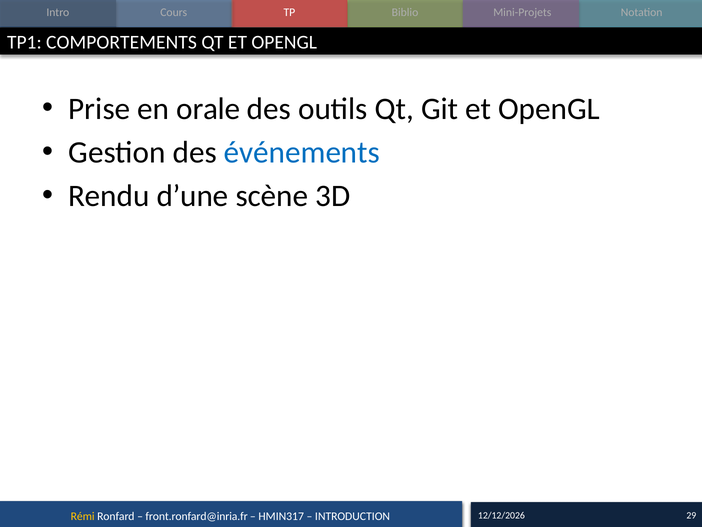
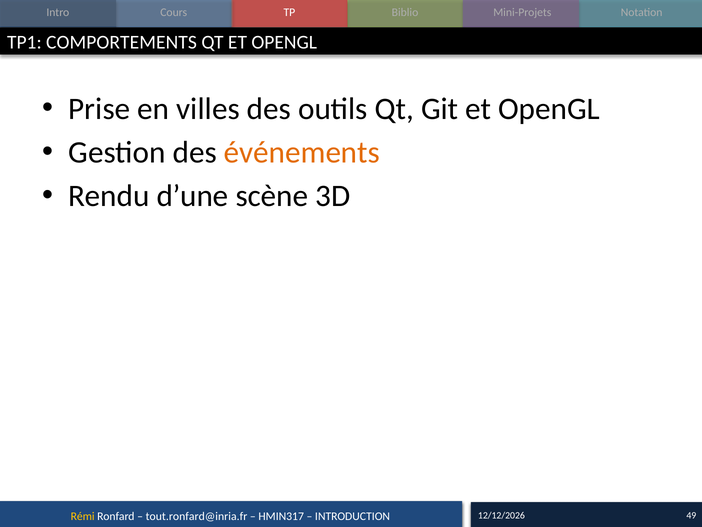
orale: orale -> villes
événements colour: blue -> orange
front.ronfard@inria.fr: front.ronfard@inria.fr -> tout.ronfard@inria.fr
29: 29 -> 49
